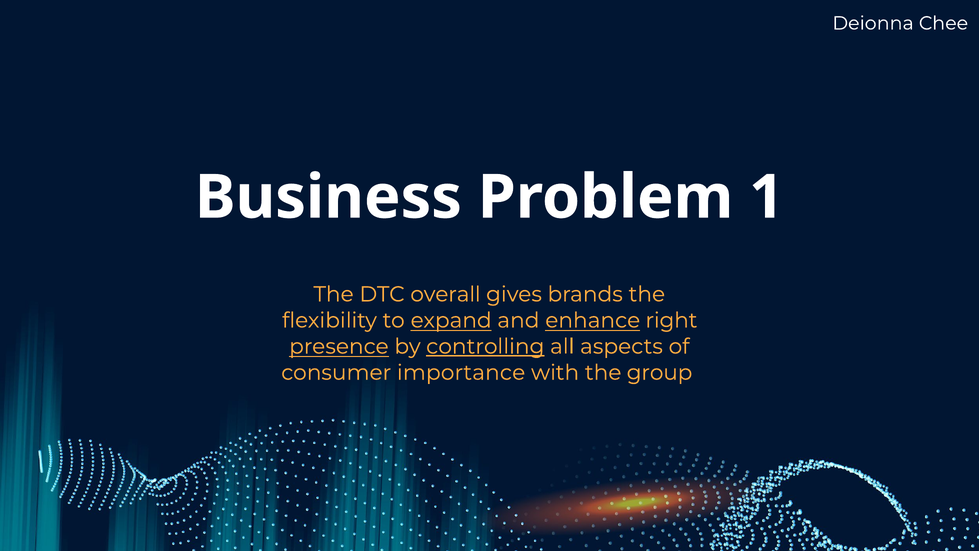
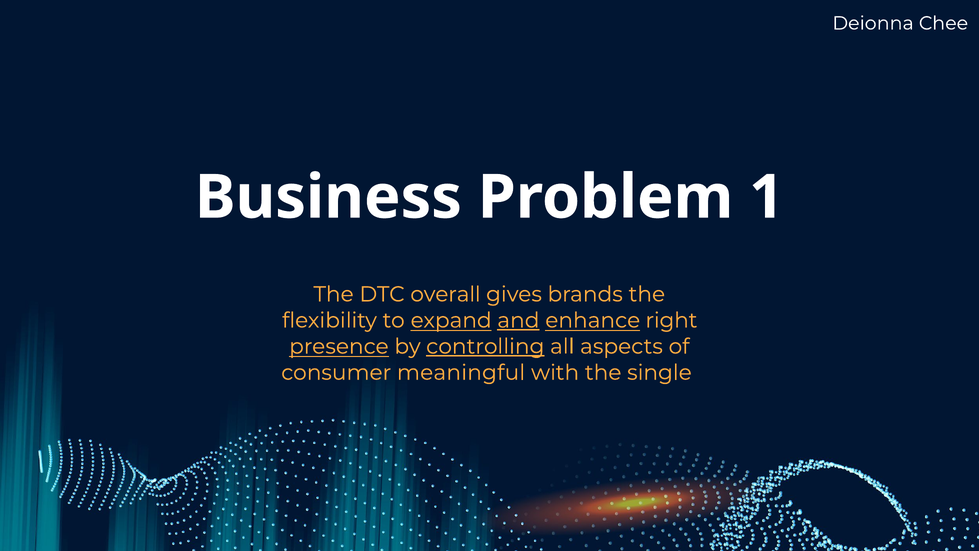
and underline: none -> present
importance: importance -> meaningful
group: group -> single
